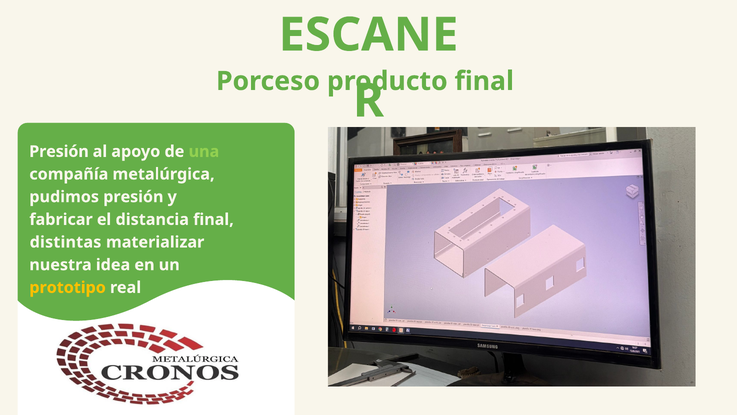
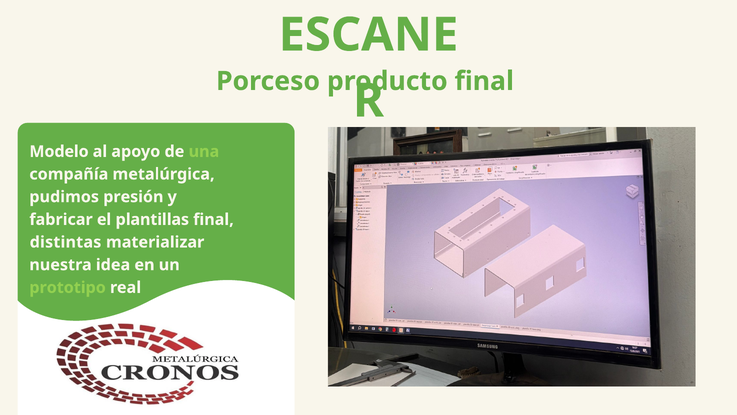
Presión at (59, 151): Presión -> Modelo
distancia: distancia -> plantillas
prototipo colour: yellow -> light green
